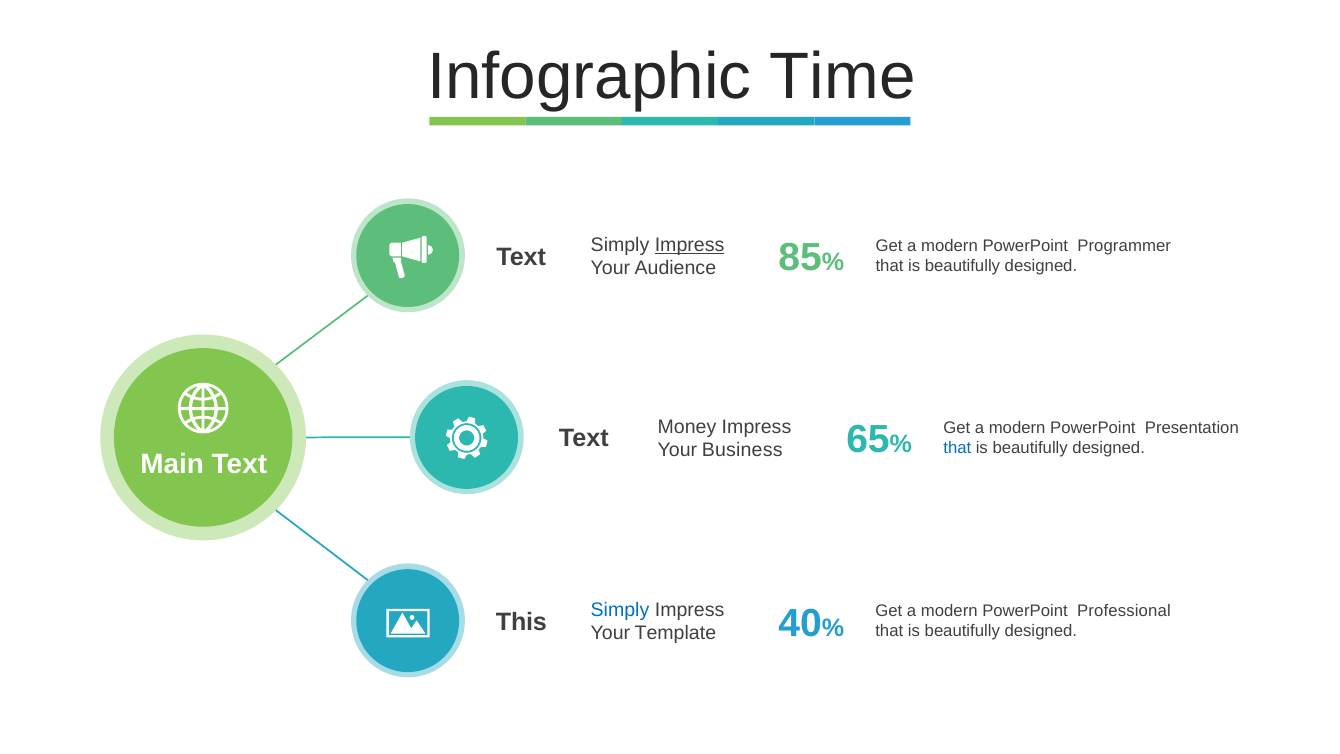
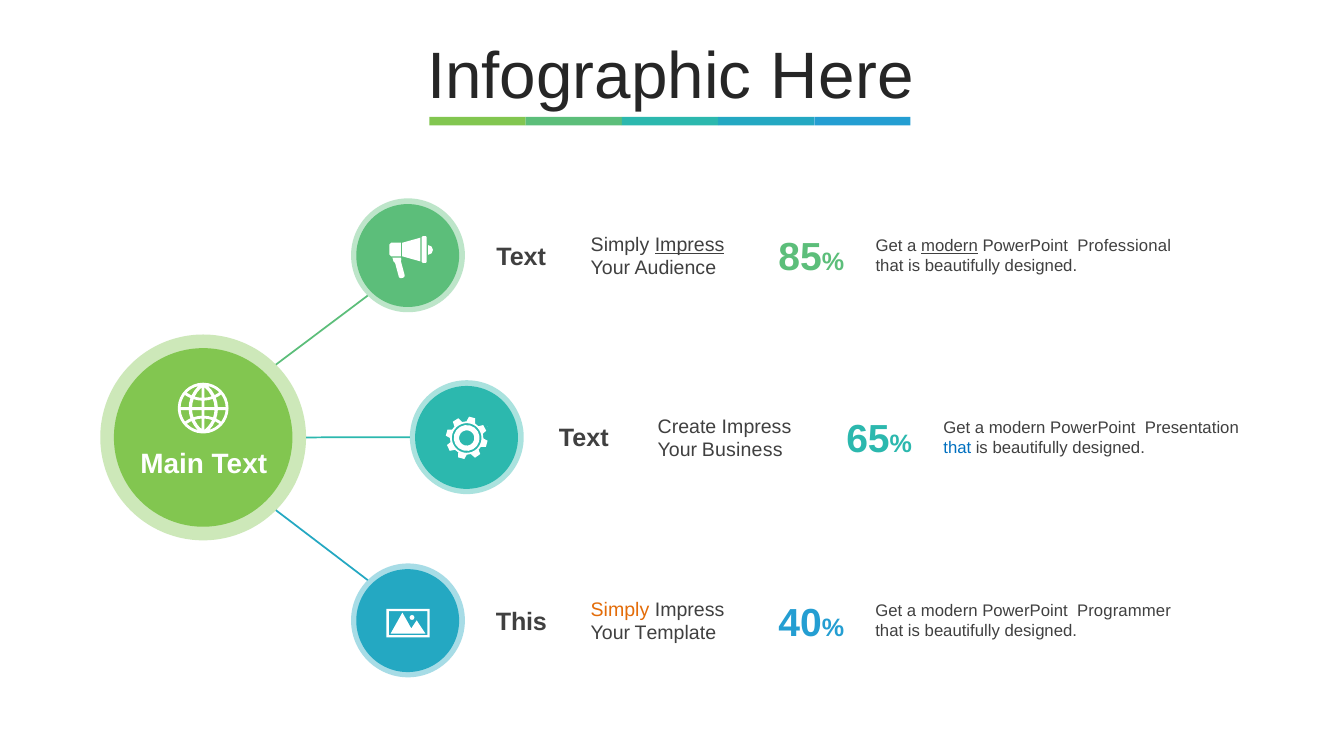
Time: Time -> Here
modern at (949, 246) underline: none -> present
Programmer: Programmer -> Professional
Money: Money -> Create
Simply at (620, 610) colour: blue -> orange
Professional: Professional -> Programmer
